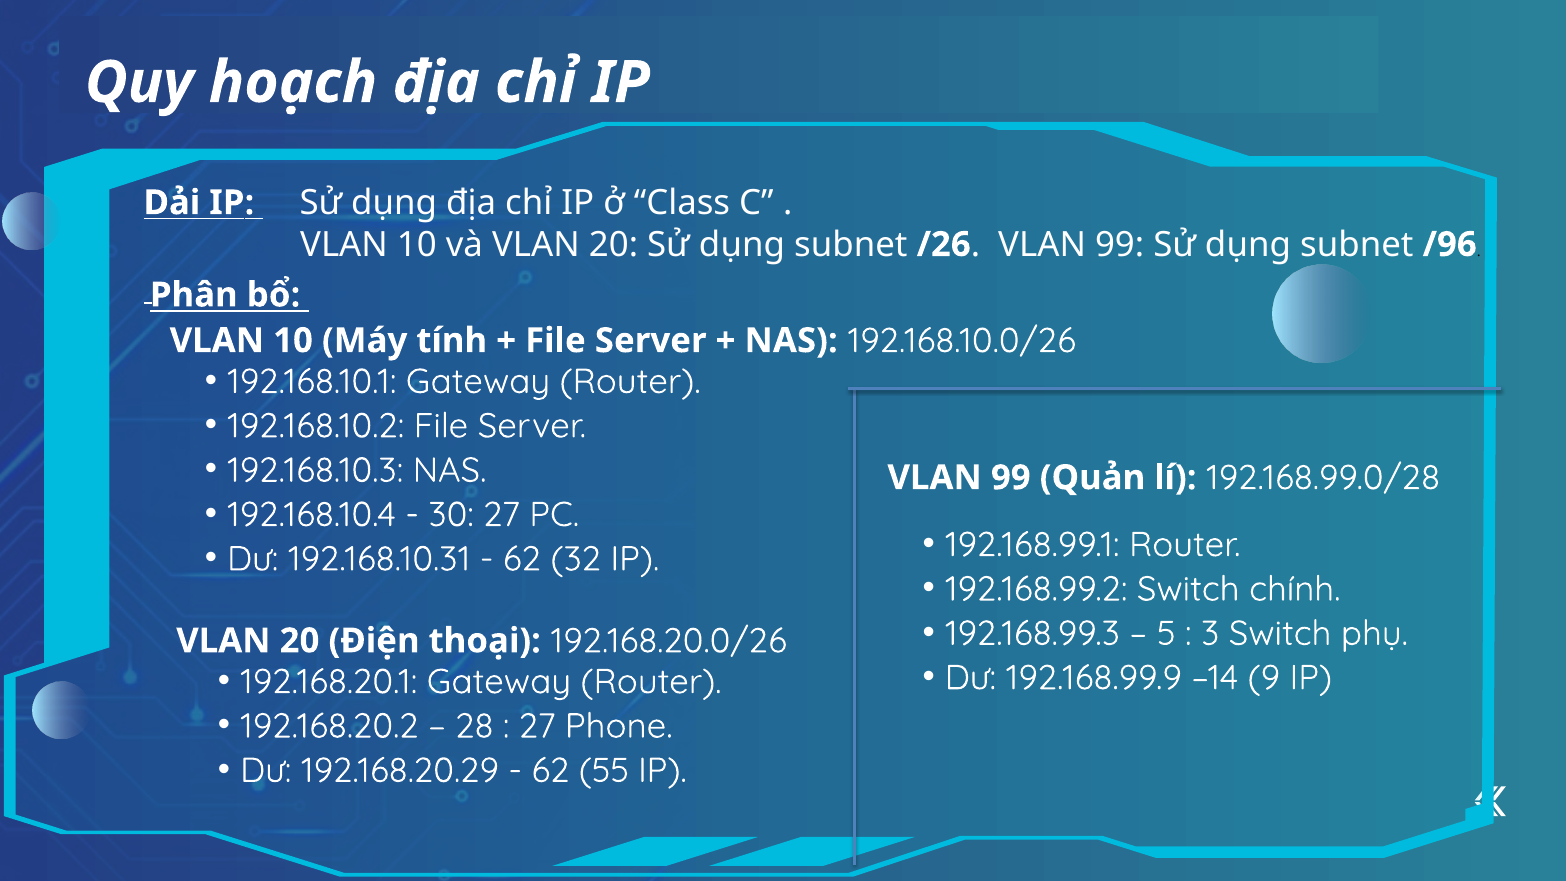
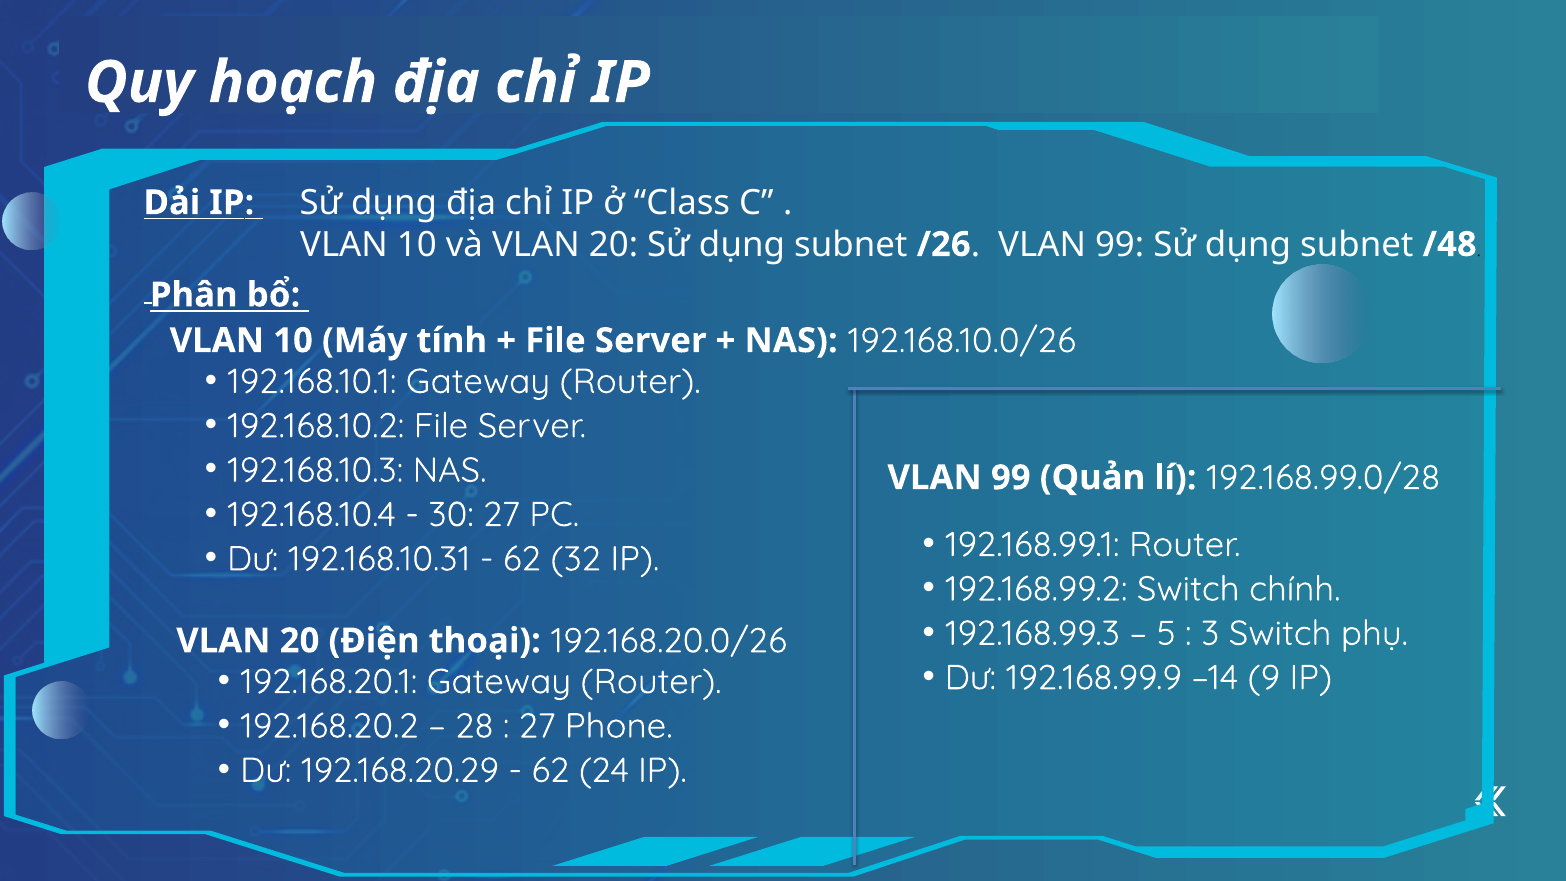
/96: /96 -> /48
55: 55 -> 24
